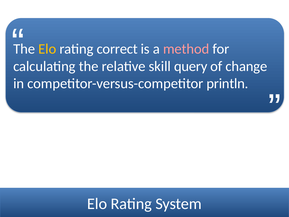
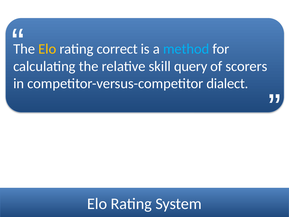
method colour: pink -> light blue
change: change -> scorers
println: println -> dialect
